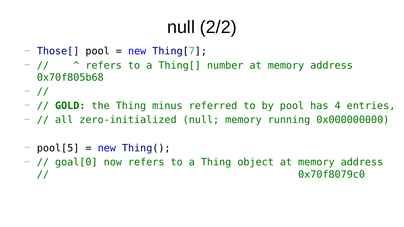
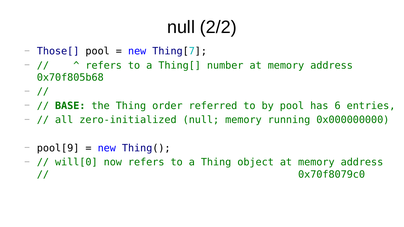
GOLD: GOLD -> BASE
minus: minus -> order
4: 4 -> 6
pool[5: pool[5 -> pool[9
goal[0: goal[0 -> will[0
